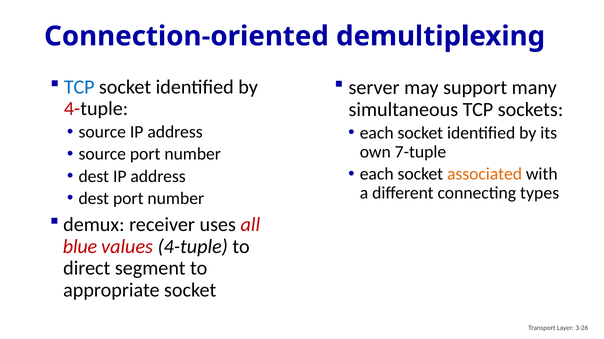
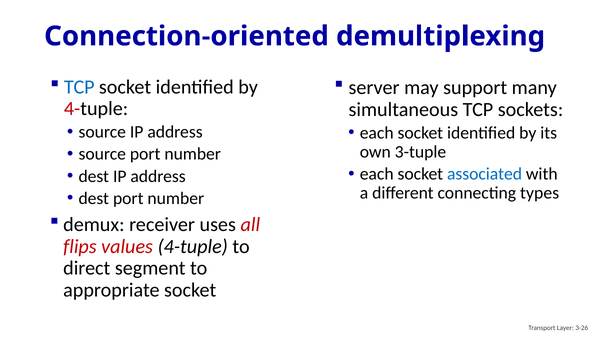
7-tuple: 7-tuple -> 3-tuple
associated colour: orange -> blue
blue: blue -> flips
